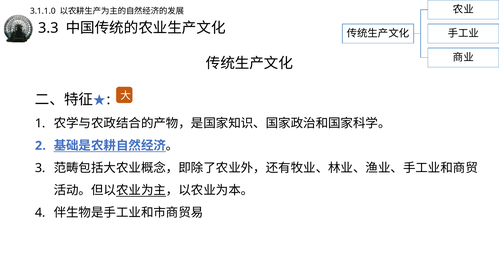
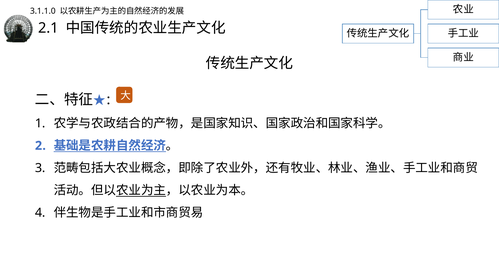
3.3: 3.3 -> 2.1
